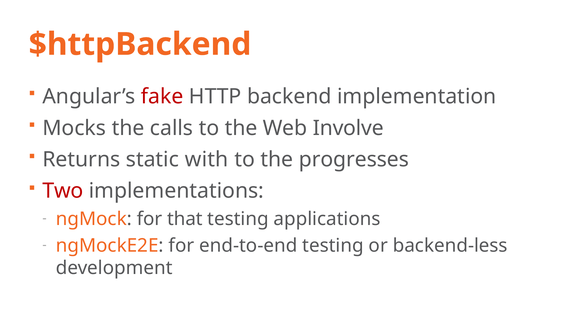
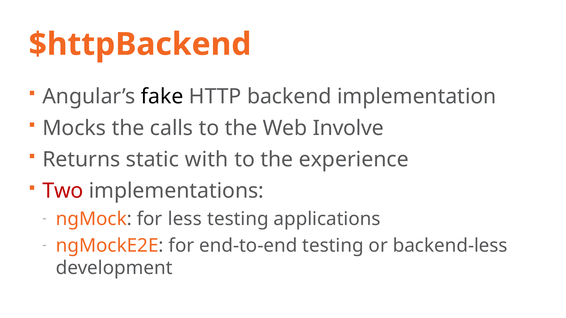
fake colour: red -> black
progresses: progresses -> experience
that: that -> less
